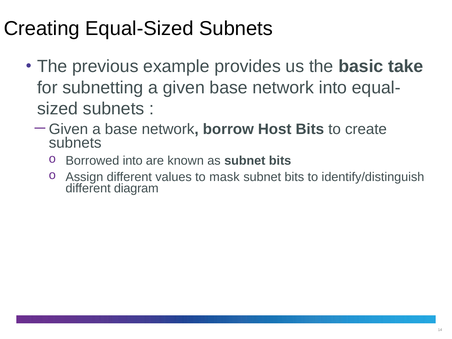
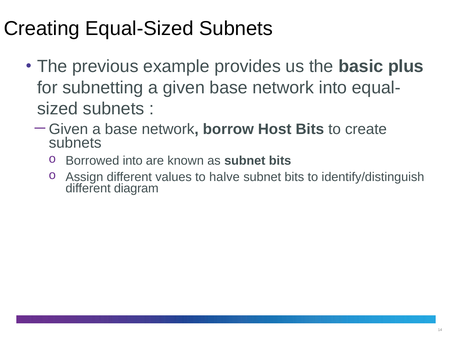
take: take -> plus
mask: mask -> halve
